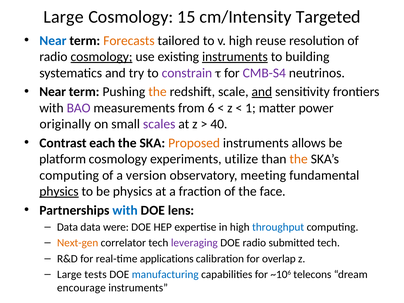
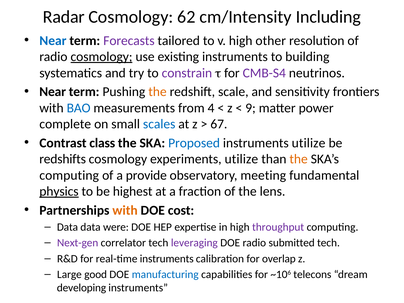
Large at (64, 17): Large -> Radar
15: 15 -> 62
Targeted: Targeted -> Including
Forecasts colour: orange -> purple
reuse: reuse -> other
instruments at (235, 57) underline: present -> none
and at (262, 92) underline: present -> none
BAO colour: purple -> blue
6: 6 -> 4
1: 1 -> 9
originally: originally -> complete
scales colour: purple -> blue
40: 40 -> 67
each: each -> class
Proposed colour: orange -> blue
instruments allows: allows -> utilize
platform: platform -> redshifts
version: version -> provide
be physics: physics -> highest
face: face -> lens
with at (125, 210) colour: blue -> orange
lens: lens -> cost
throughput colour: blue -> purple
Next-gen colour: orange -> purple
real-time applications: applications -> instruments
tests: tests -> good
encourage: encourage -> developing
